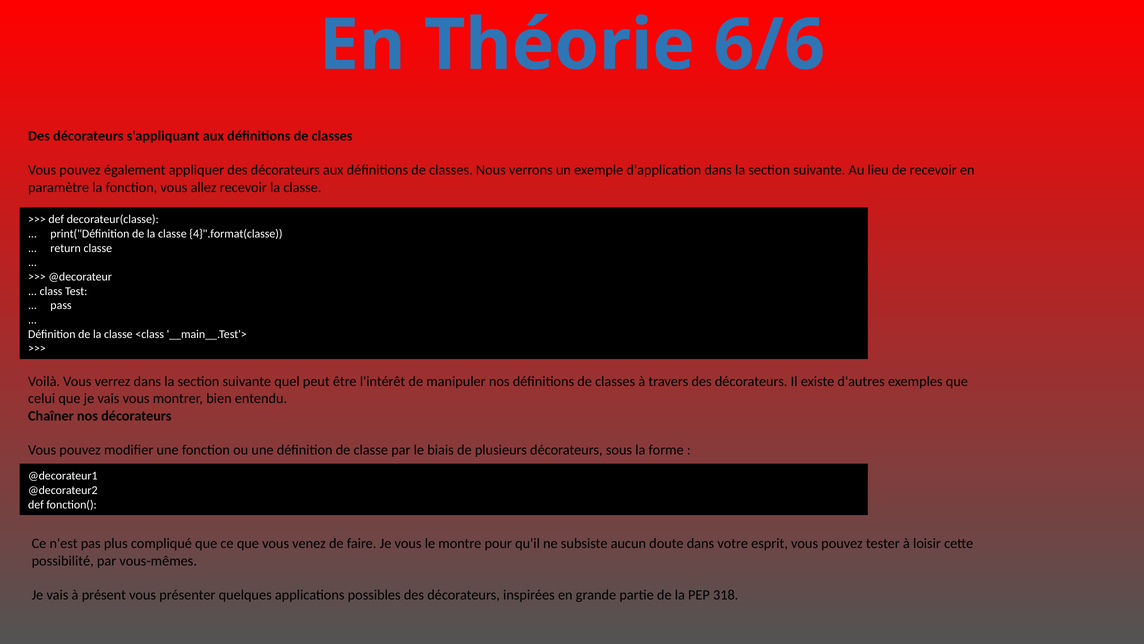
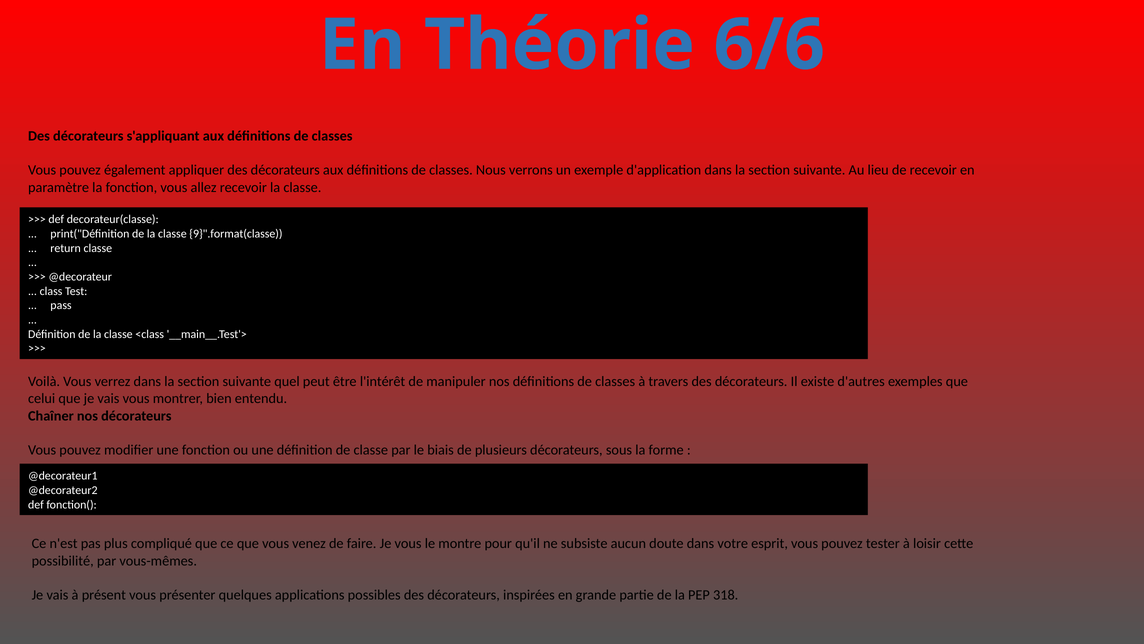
4}".format(classe: 4}".format(classe -> 9}".format(classe
